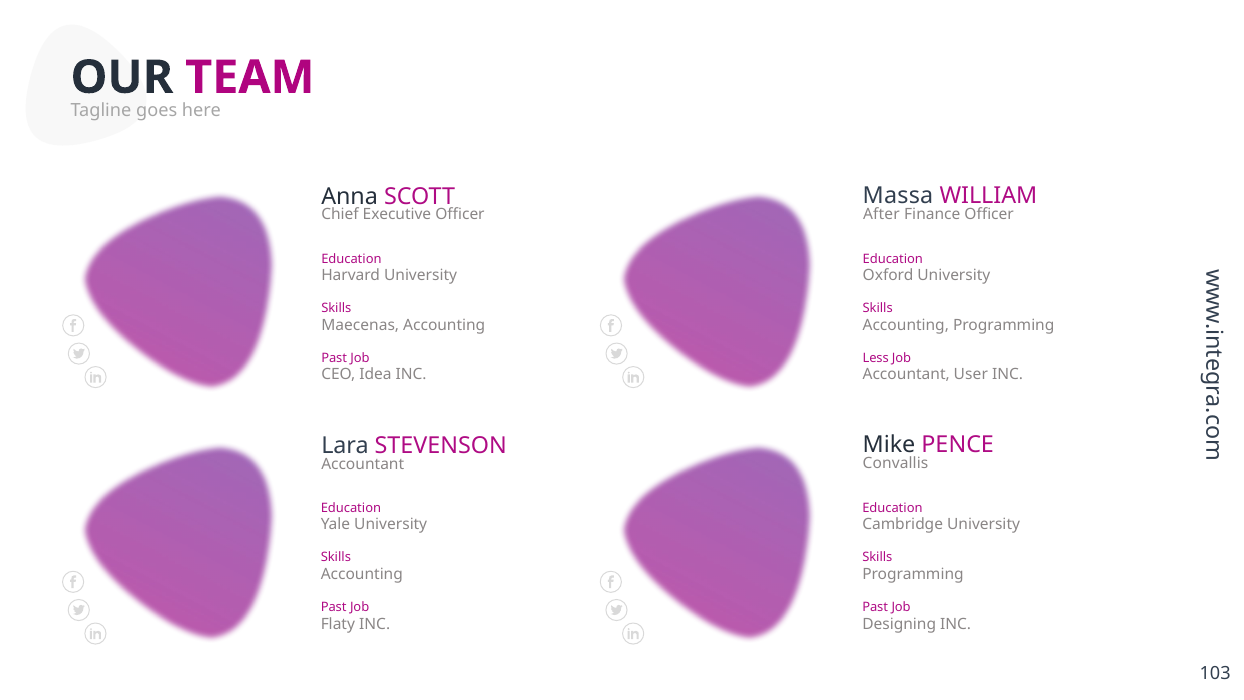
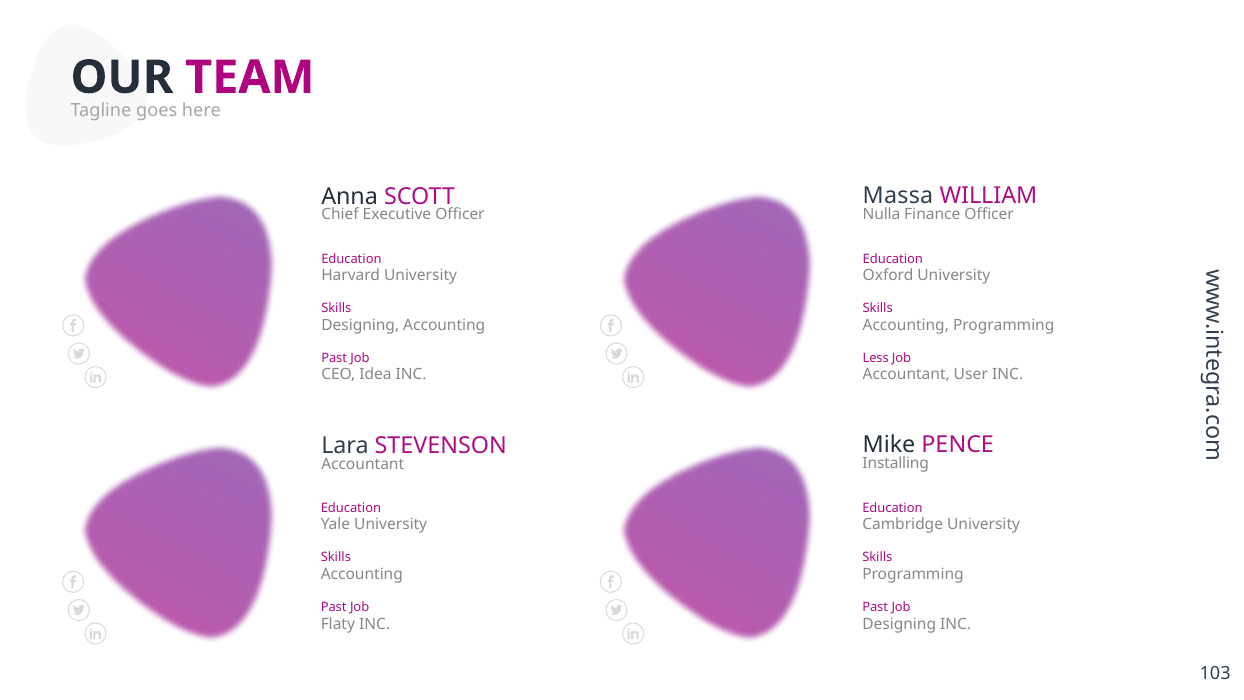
After: After -> Nulla
Maecenas at (360, 325): Maecenas -> Designing
Convallis: Convallis -> Installing
